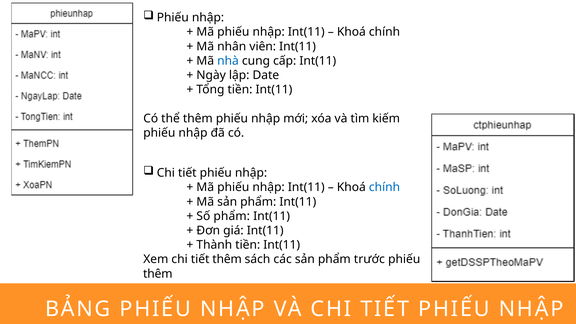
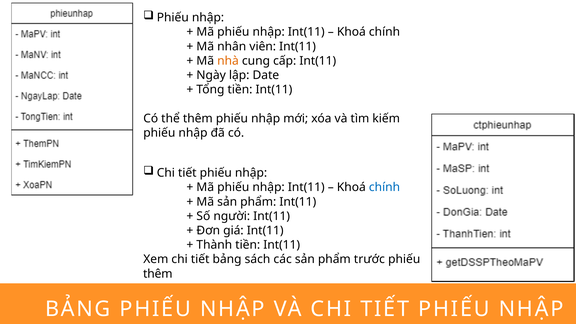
nhà colour: blue -> orange
Số phẩm: phẩm -> người
tiết thêm: thêm -> bảng
